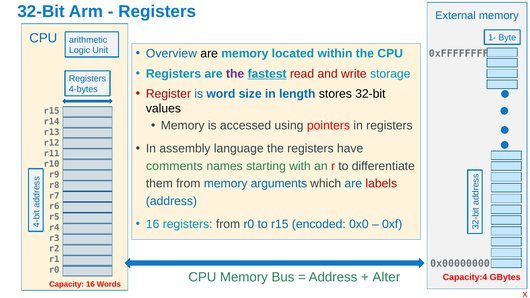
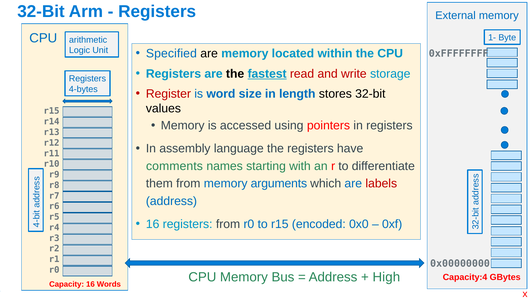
Overview: Overview -> Specified
the at (235, 74) colour: purple -> black
Alter: Alter -> High
